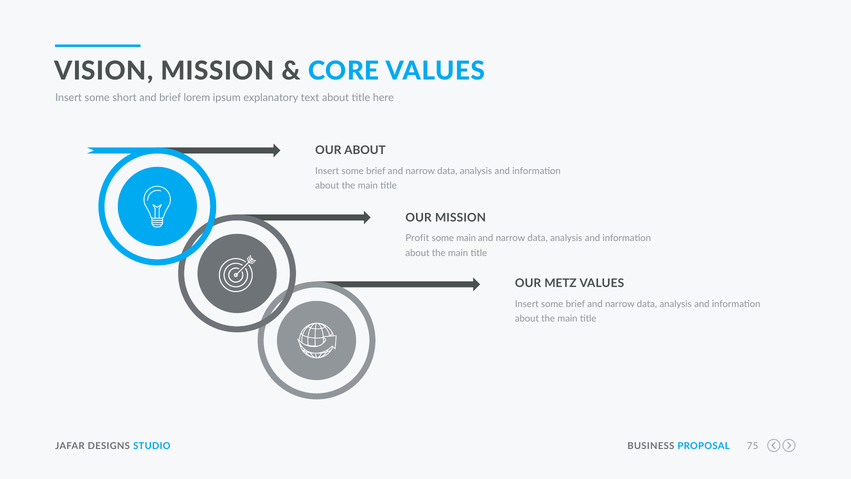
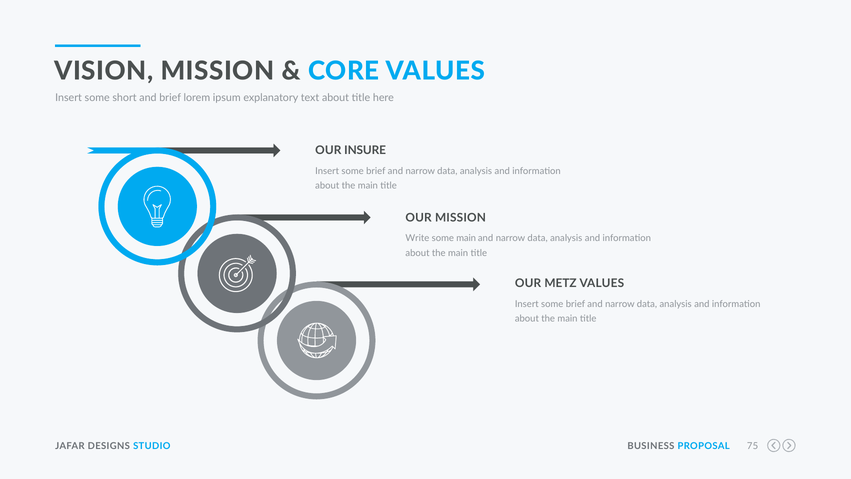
OUR ABOUT: ABOUT -> INSURE
Profit: Profit -> Write
